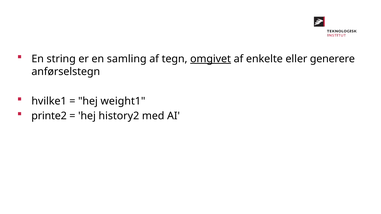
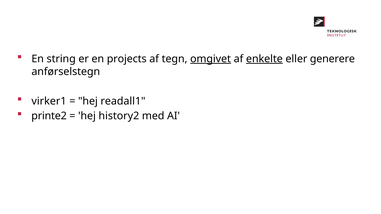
samling: samling -> projects
enkelte underline: none -> present
hvilke1: hvilke1 -> virker1
weight1: weight1 -> readall1
